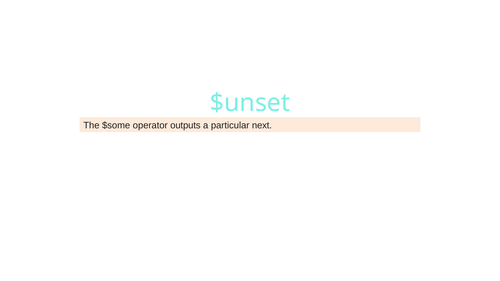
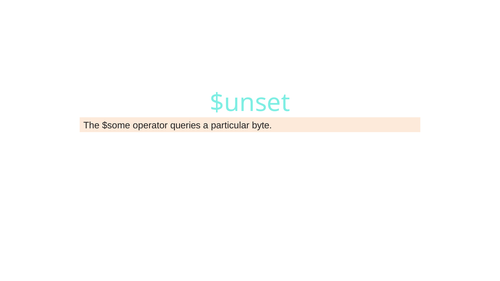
outputs: outputs -> queries
next: next -> byte
